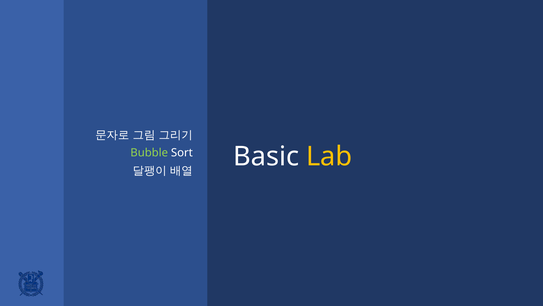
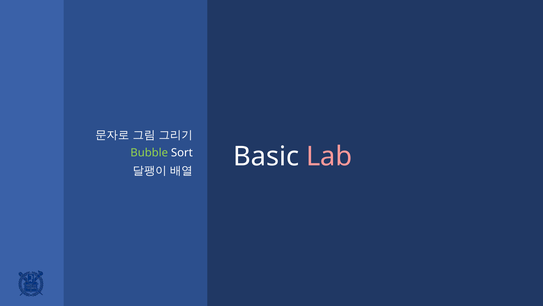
Lab colour: yellow -> pink
